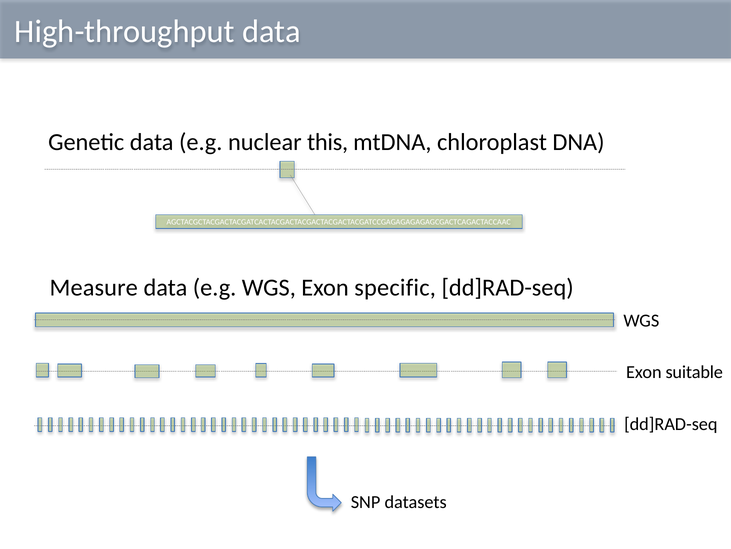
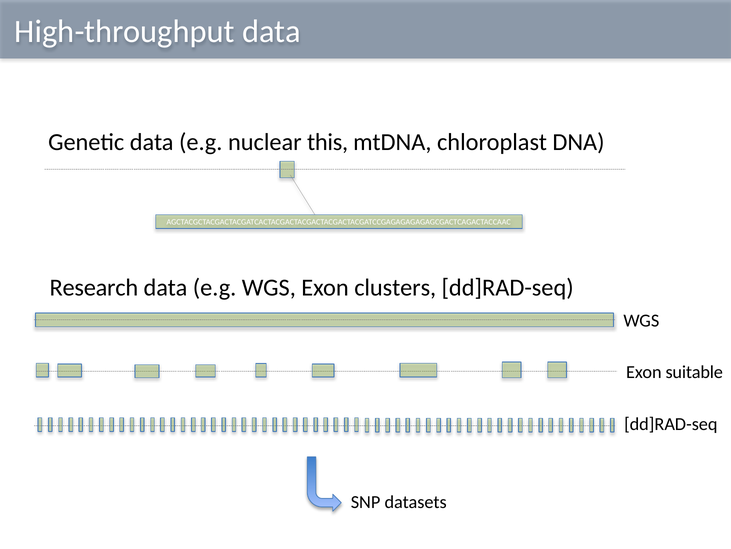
Measure: Measure -> Research
specific: specific -> clusters
